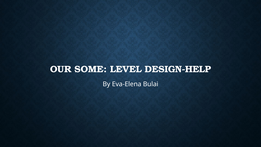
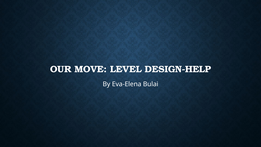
SOME: SOME -> MOVE
